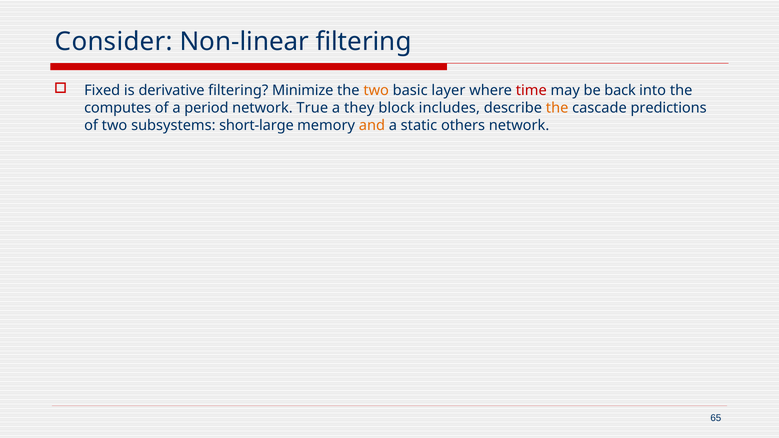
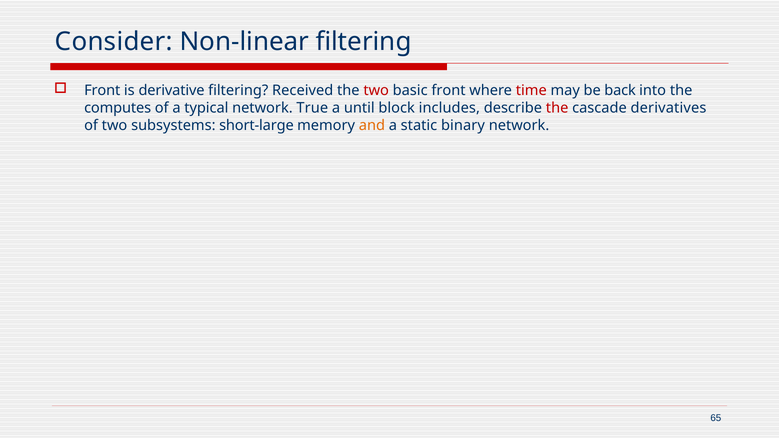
Fixed at (102, 91): Fixed -> Front
Minimize: Minimize -> Received
two at (376, 91) colour: orange -> red
basic layer: layer -> front
period: period -> typical
they: they -> until
the at (557, 108) colour: orange -> red
predictions: predictions -> derivatives
others: others -> binary
